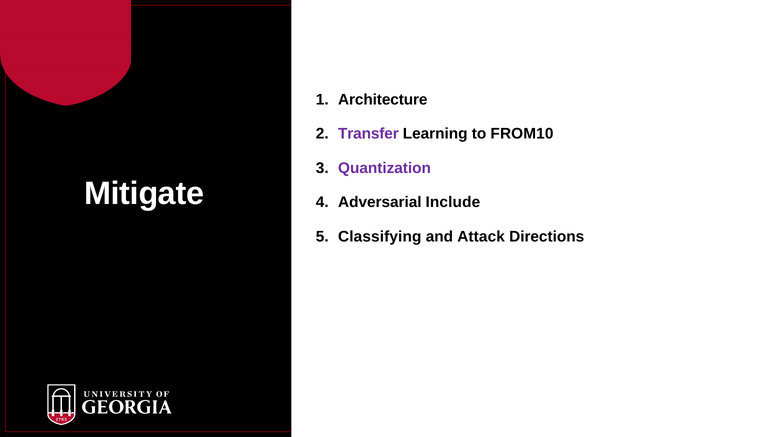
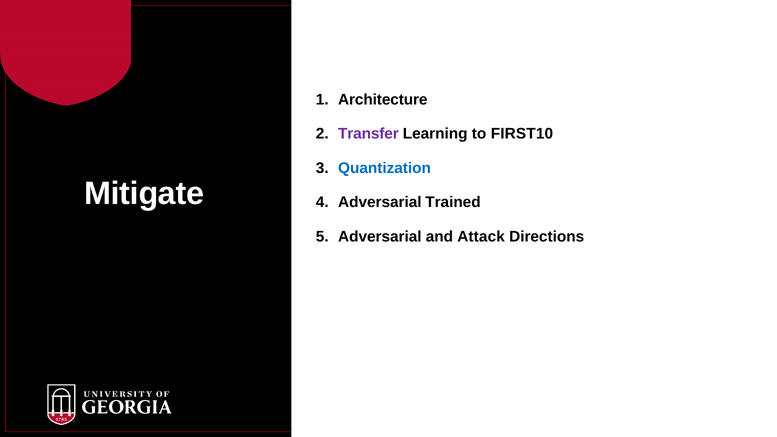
FROM10: FROM10 -> FIRST10
Quantization colour: purple -> blue
Include: Include -> Trained
Classifying at (380, 236): Classifying -> Adversarial
